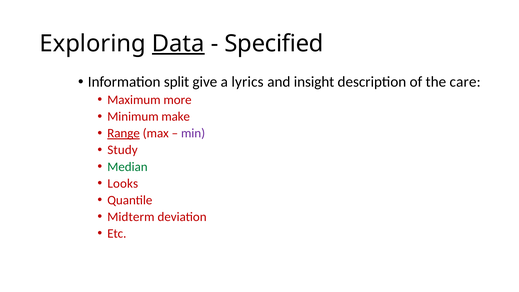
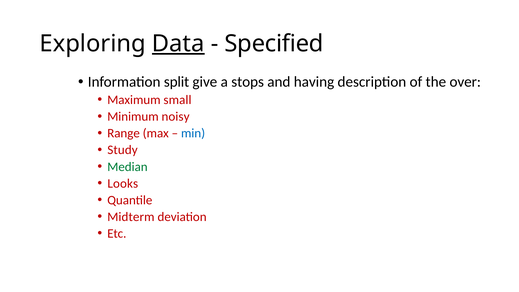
lyrics: lyrics -> stops
insight: insight -> having
care: care -> over
more: more -> small
make: make -> noisy
Range underline: present -> none
min colour: purple -> blue
